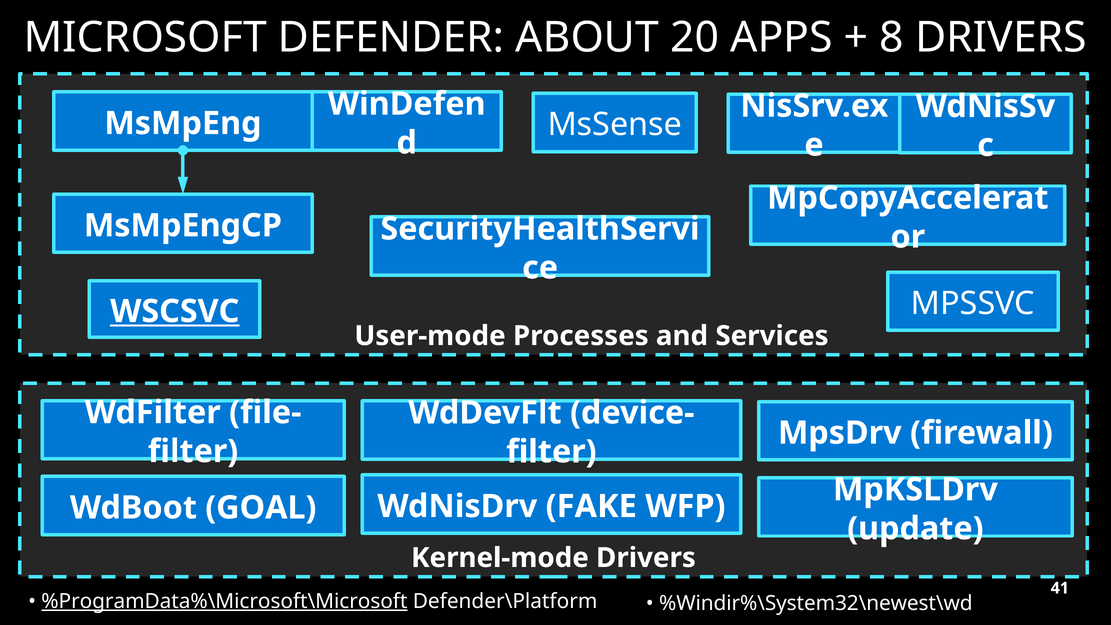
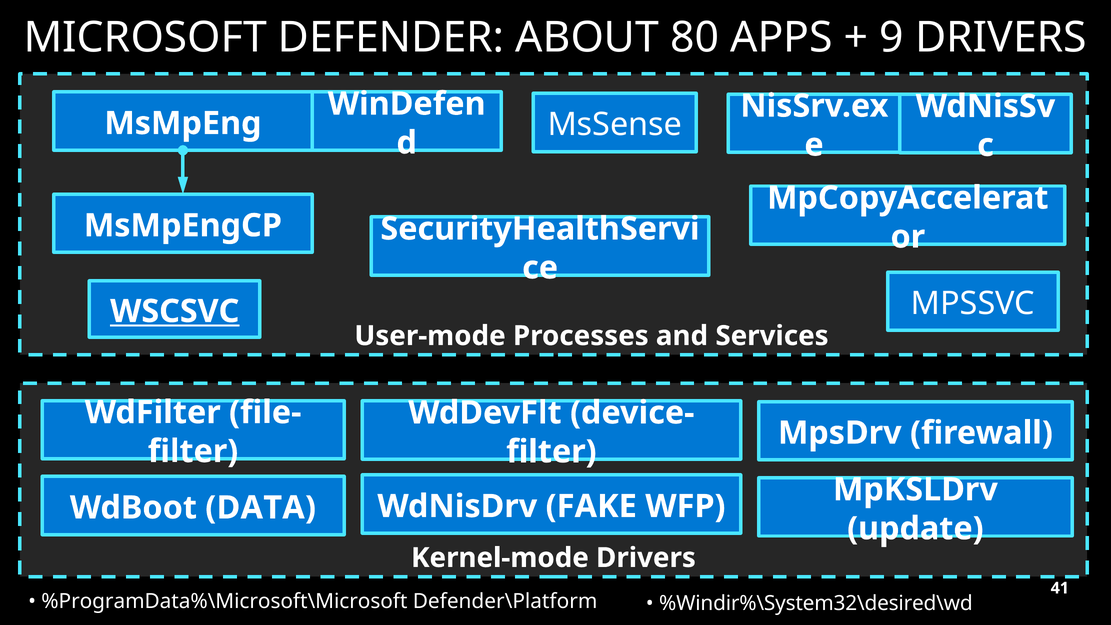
20: 20 -> 80
8: 8 -> 9
GOAL: GOAL -> DATA
%ProgramData%\Microsoft\Microsoft underline: present -> none
%Windir%\System32\newest\wd: %Windir%\System32\newest\wd -> %Windir%\System32\desired\wd
